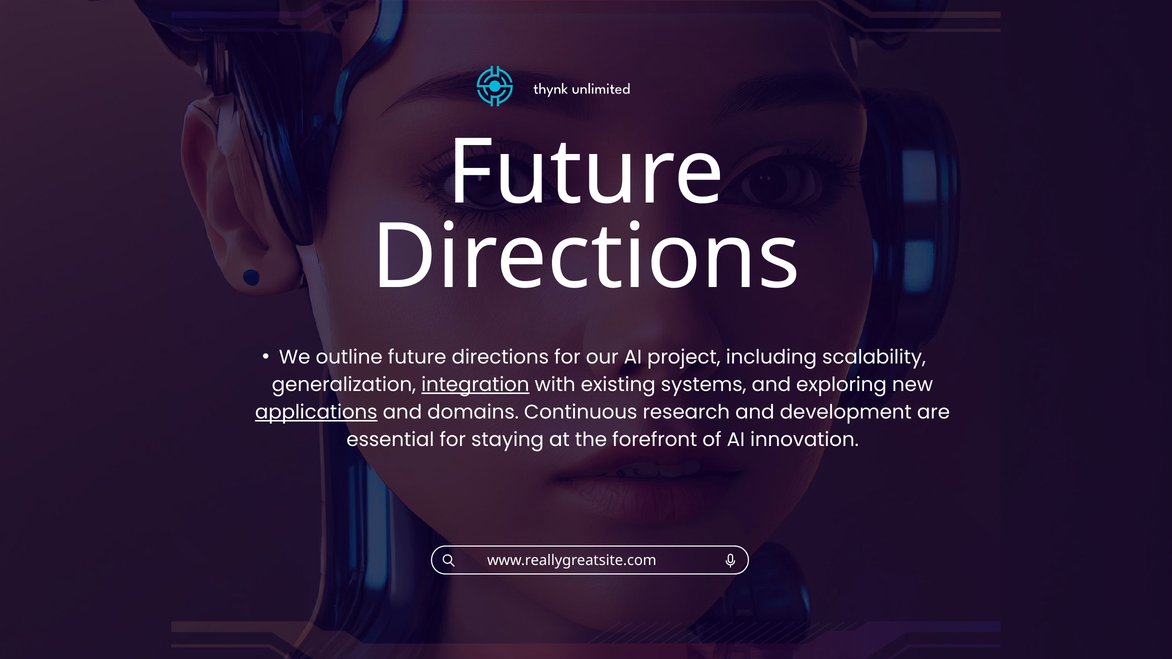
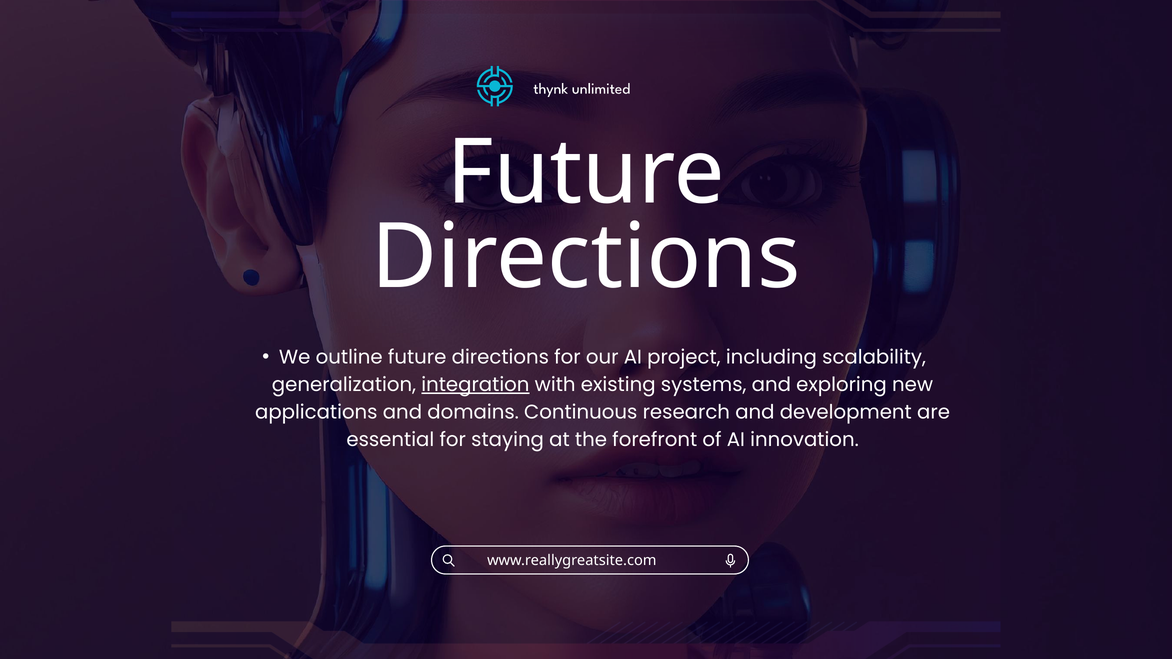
applications underline: present -> none
